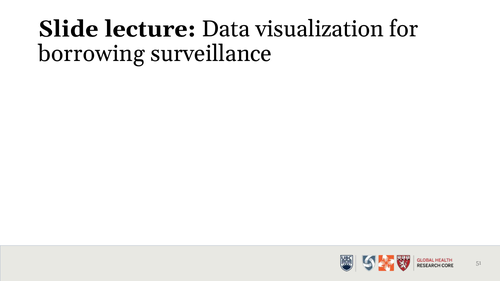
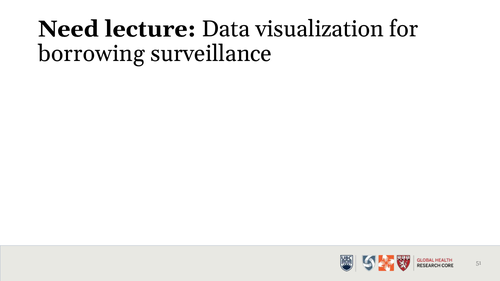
Slide: Slide -> Need
